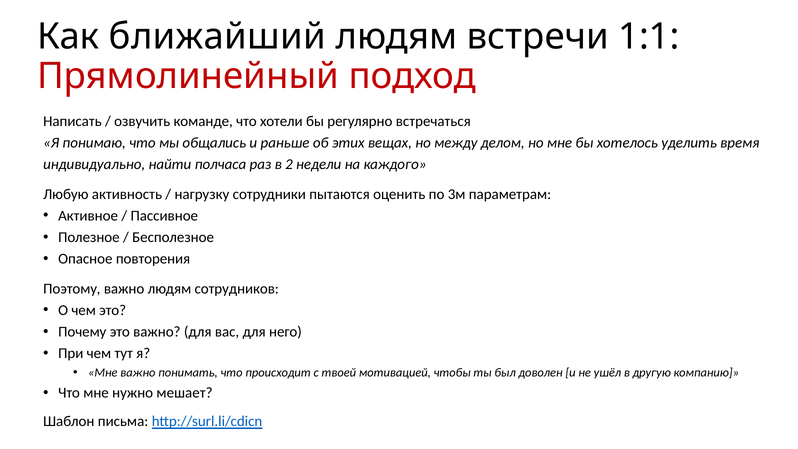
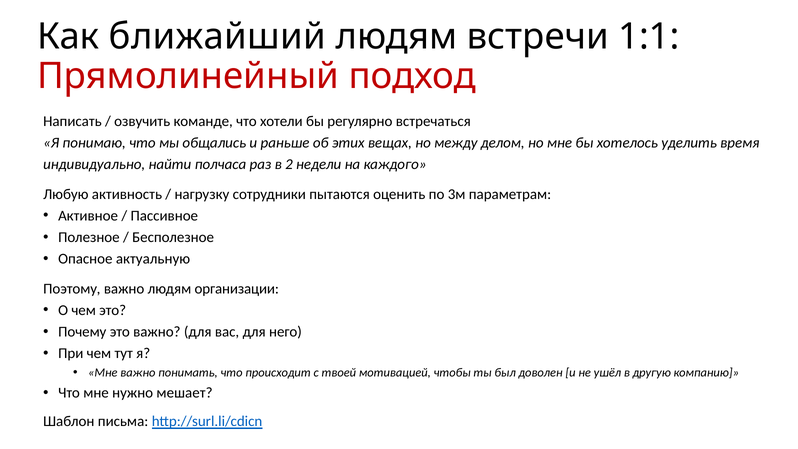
повторения: повторения -> актуальную
сотрудников: сотрудников -> организации
